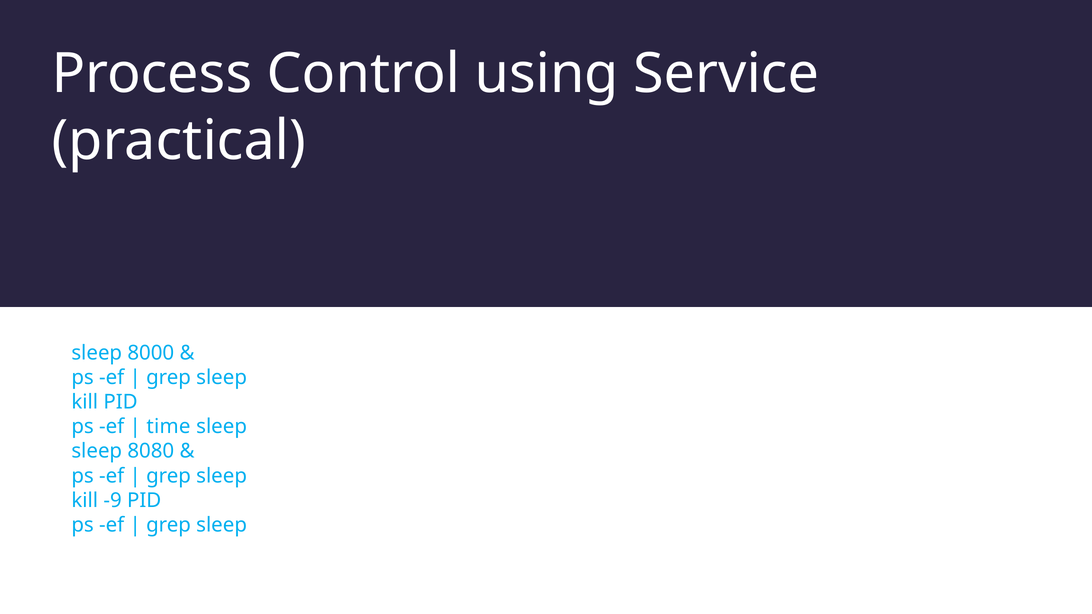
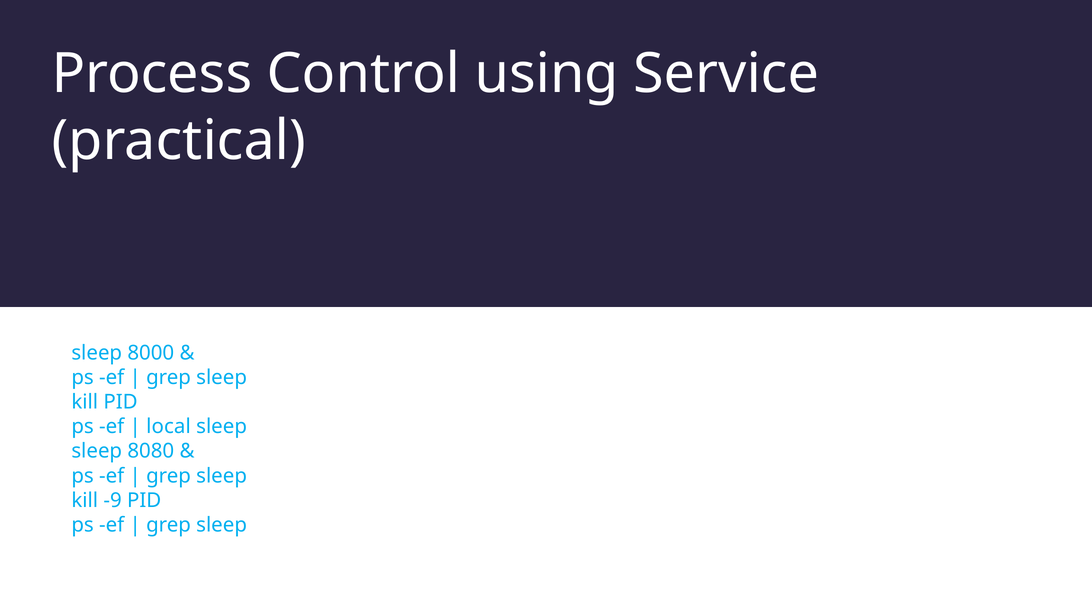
time: time -> local
